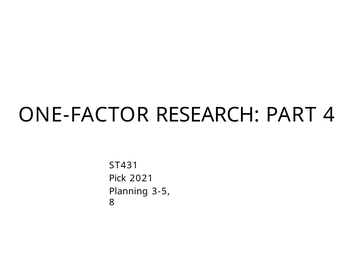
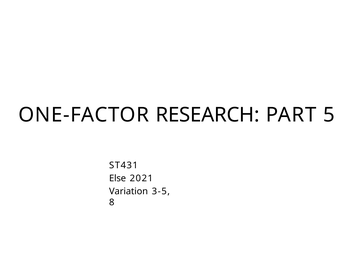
4: 4 -> 5
Pick: Pick -> Else
Planning: Planning -> Variation
